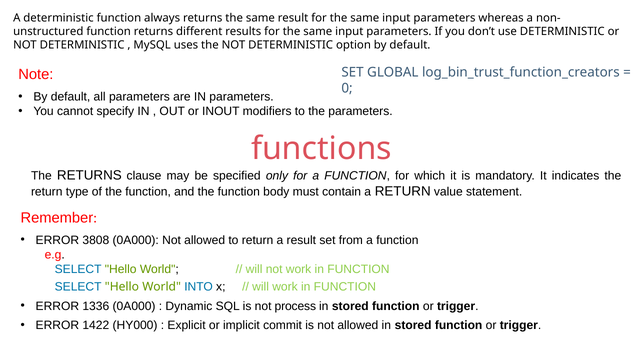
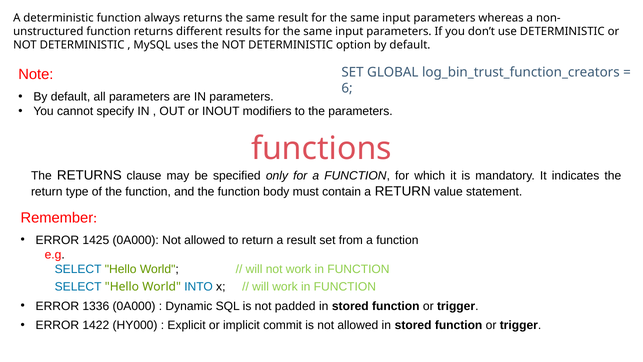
0: 0 -> 6
3808: 3808 -> 1425
process: process -> padded
